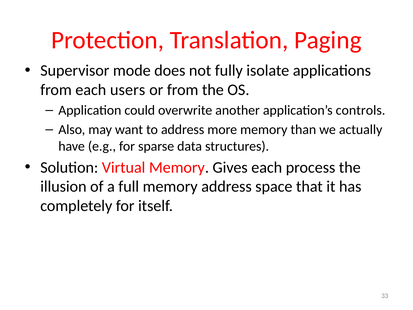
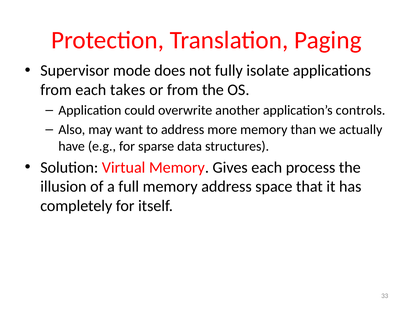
users: users -> takes
